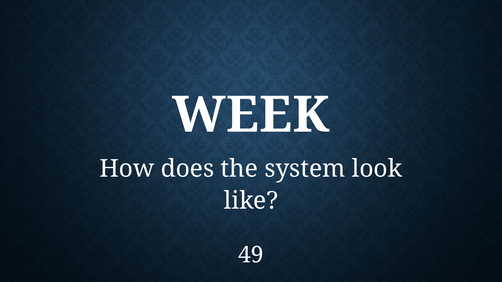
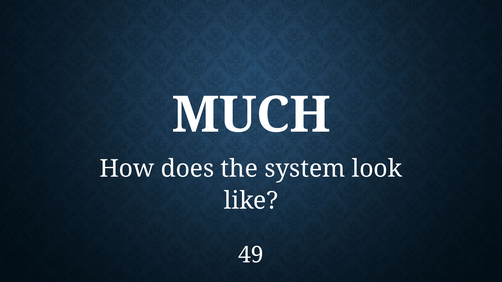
WEEK: WEEK -> MUCH
